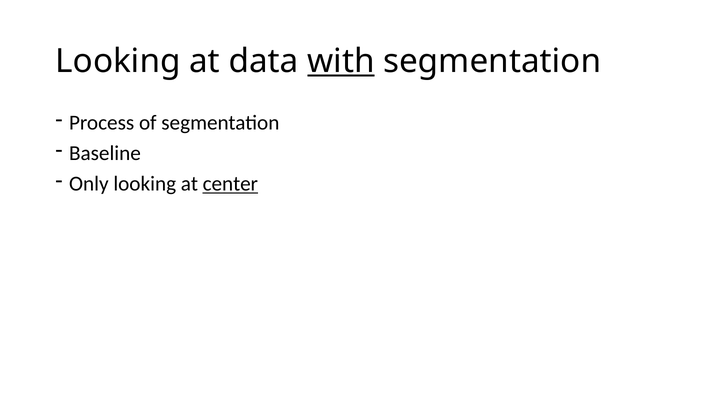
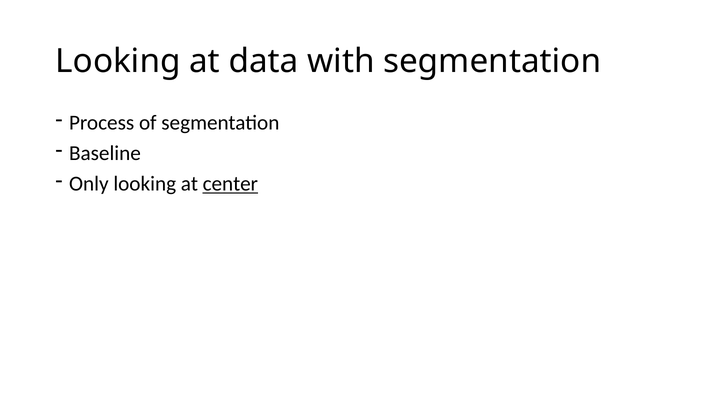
with underline: present -> none
